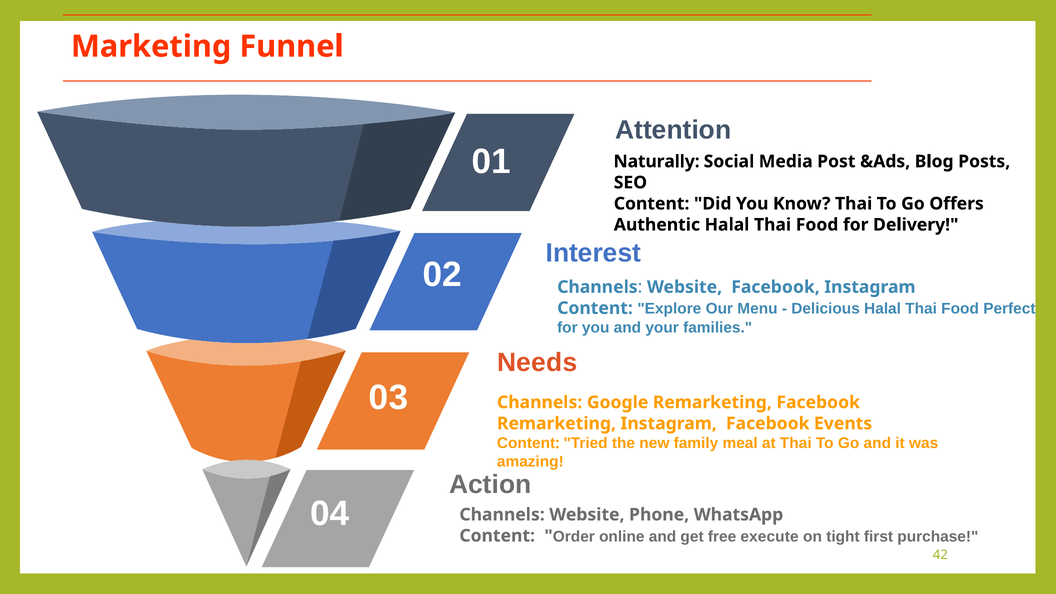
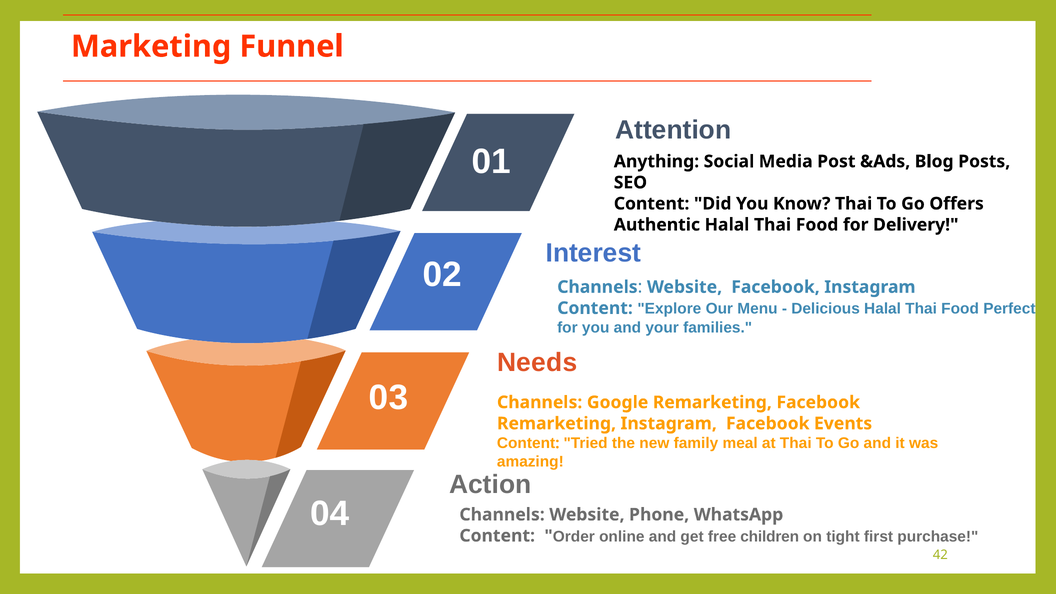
Naturally: Naturally -> Anything
execute: execute -> children
